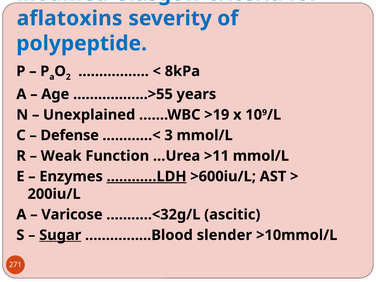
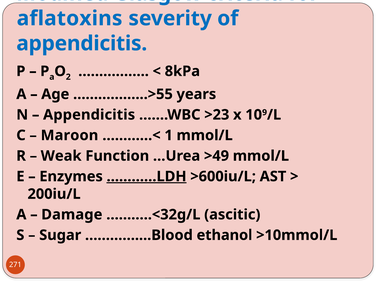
polypeptide at (82, 43): polypeptide -> appendicitis
Unexplained at (89, 115): Unexplained -> Appendicitis
>19: >19 -> >23
Defense: Defense -> Maroon
3: 3 -> 1
>11: >11 -> >49
Varicose: Varicose -> Damage
Sugar underline: present -> none
slender: slender -> ethanol
